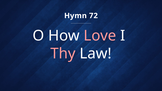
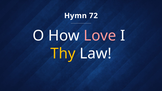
Thy colour: pink -> yellow
